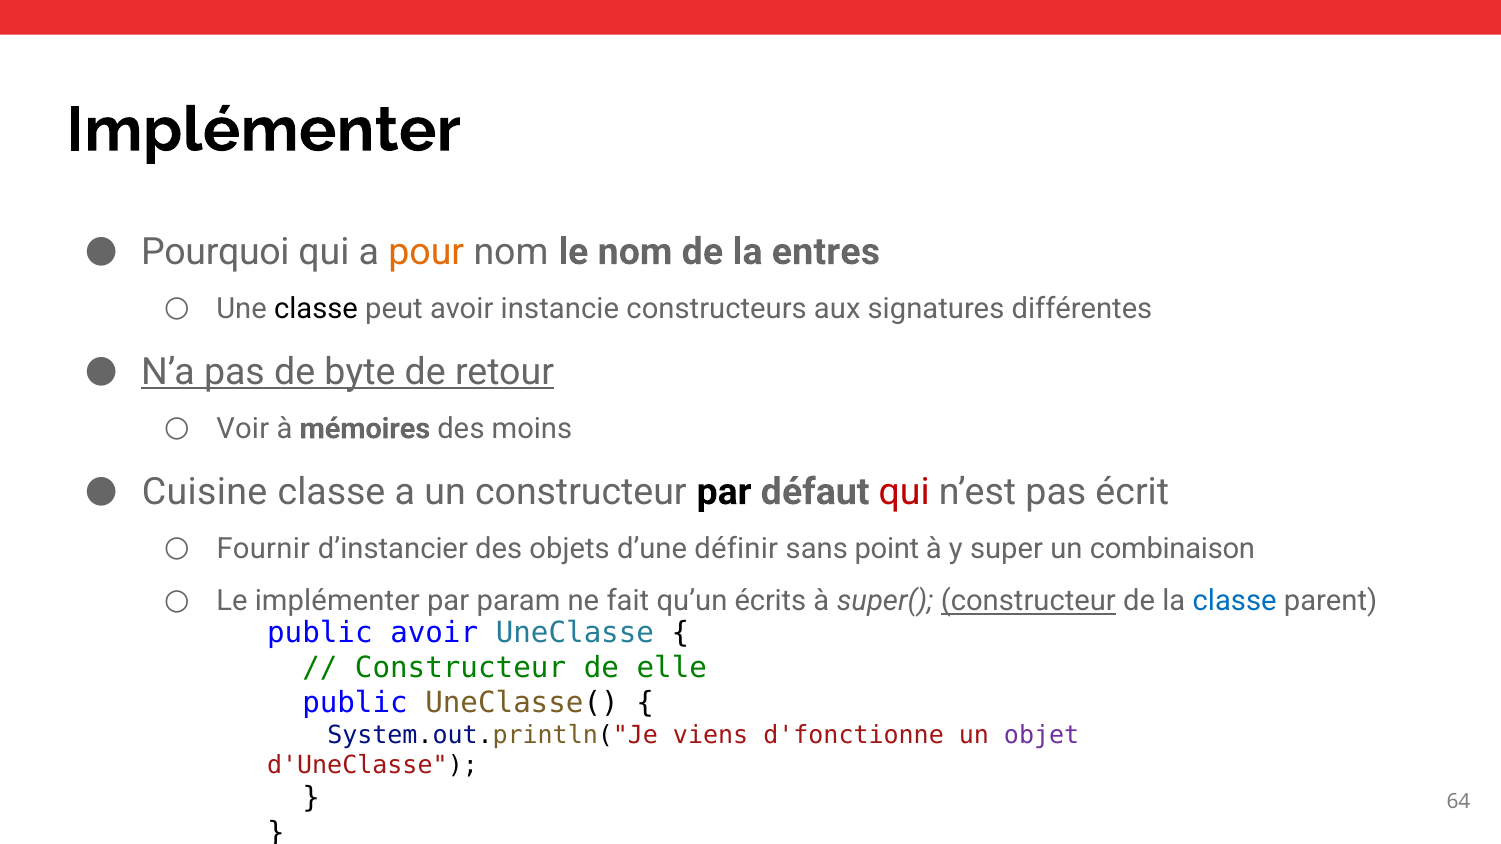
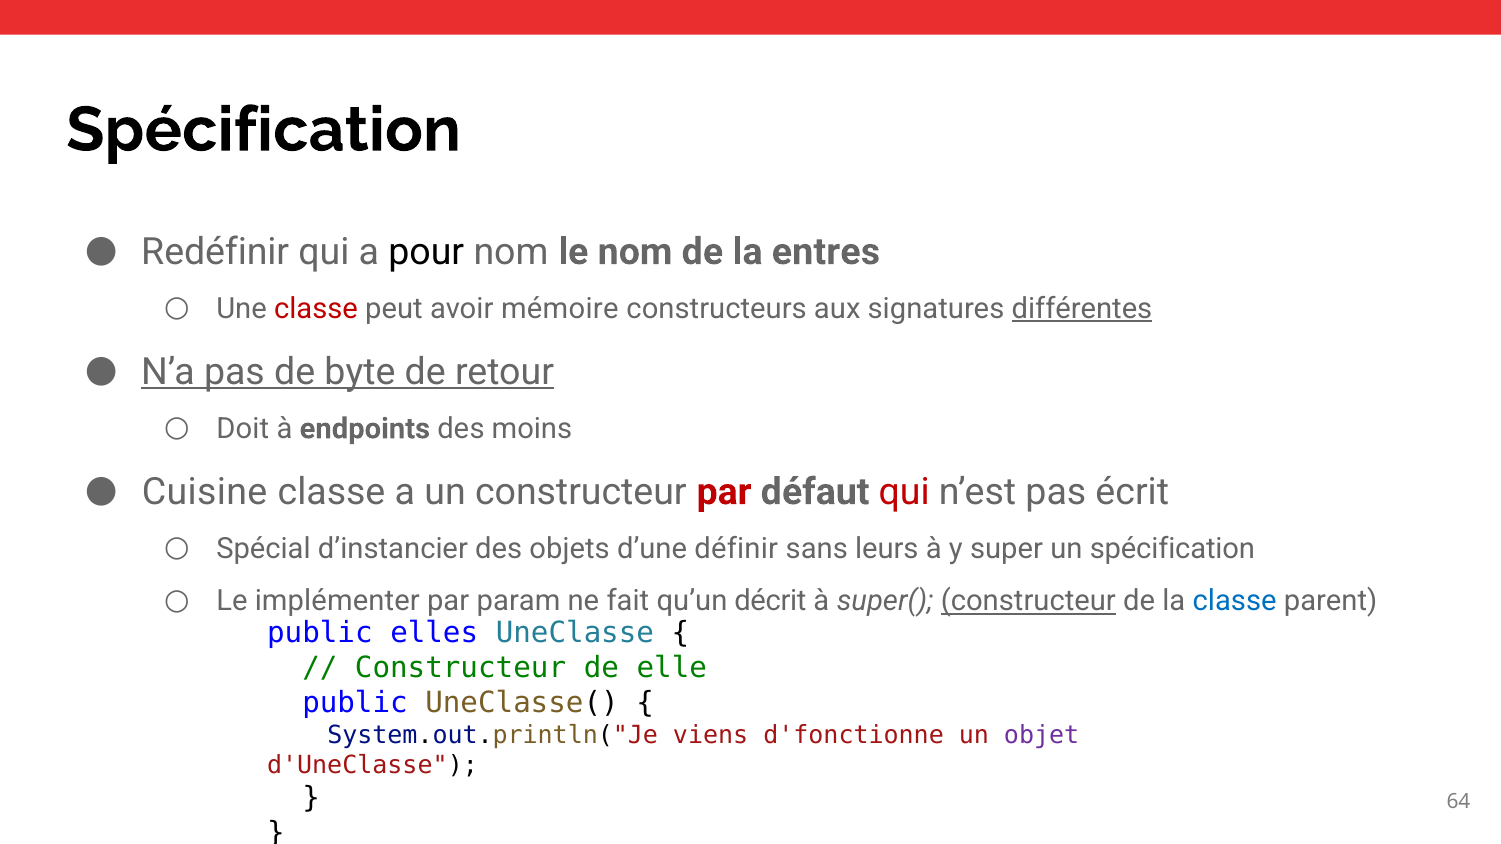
Implémenter at (264, 130): Implémenter -> Spécification
Pourquoi: Pourquoi -> Redéfinir
pour colour: orange -> black
classe at (316, 309) colour: black -> red
instancie: instancie -> mémoire
différentes underline: none -> present
Voir: Voir -> Doit
mémoires: mémoires -> endpoints
par at (724, 492) colour: black -> red
Fournir: Fournir -> Spécial
point: point -> leurs
un combinaison: combinaison -> spécification
écrits: écrits -> décrit
public avoir: avoir -> elles
